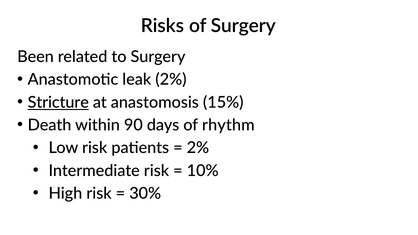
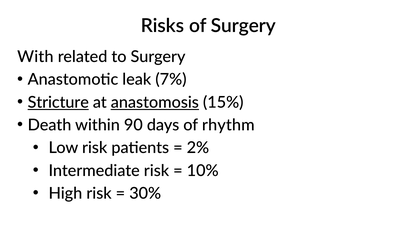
Been: Been -> With
leak 2%: 2% -> 7%
anastomosis underline: none -> present
